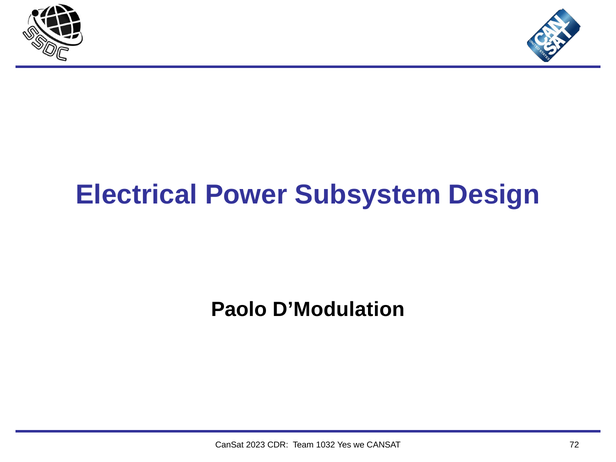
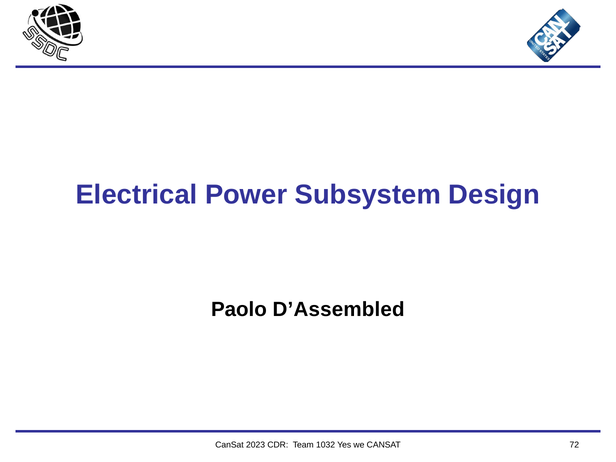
D’Modulation: D’Modulation -> D’Assembled
